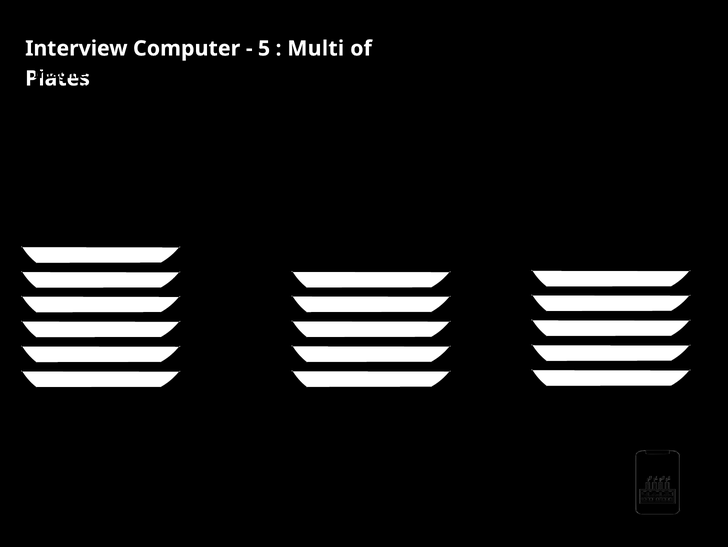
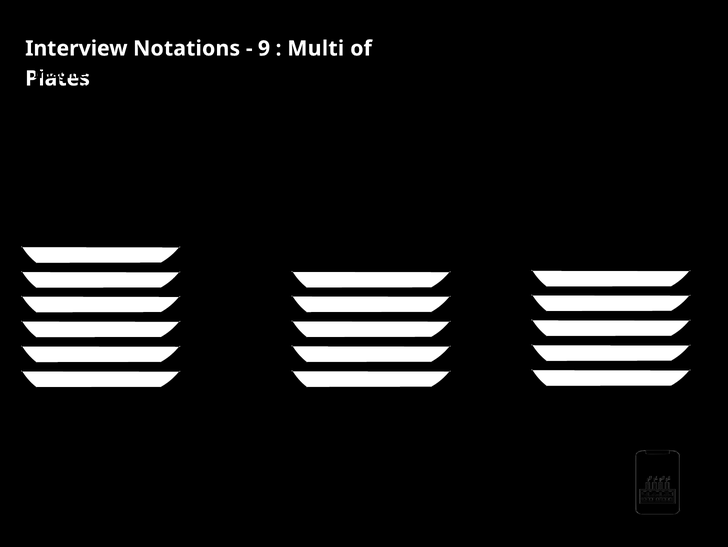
Computer: Computer -> Notations
5: 5 -> 9
